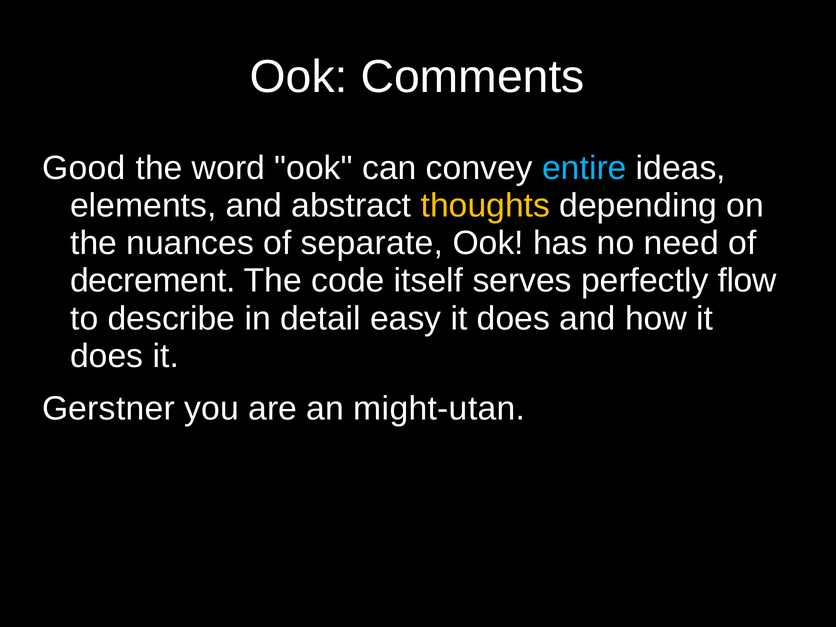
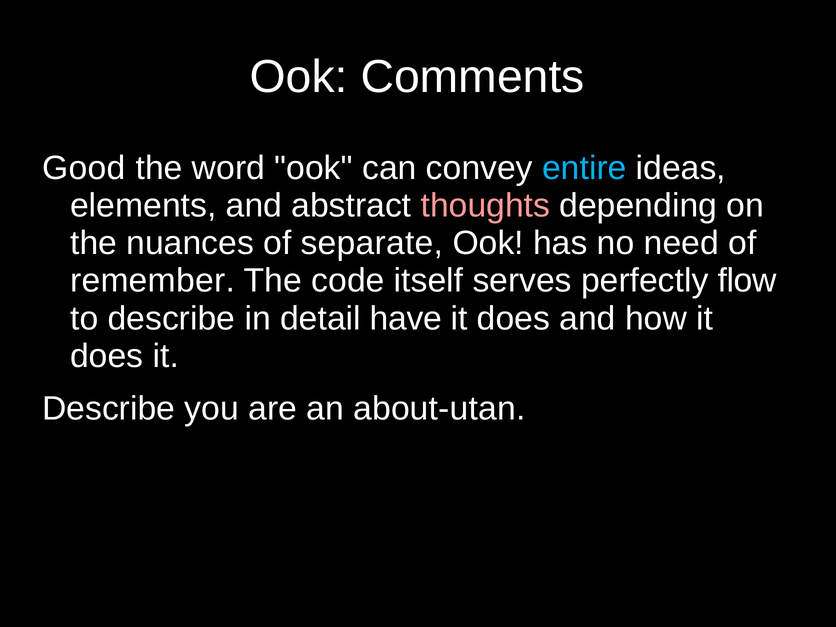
thoughts colour: yellow -> pink
decrement: decrement -> remember
easy: easy -> have
Gerstner at (108, 409): Gerstner -> Describe
might-utan: might-utan -> about-utan
